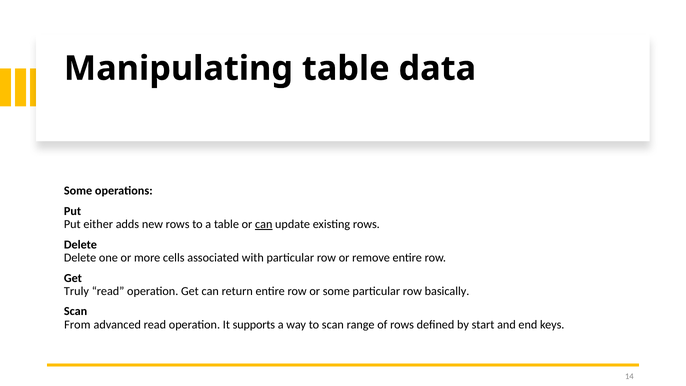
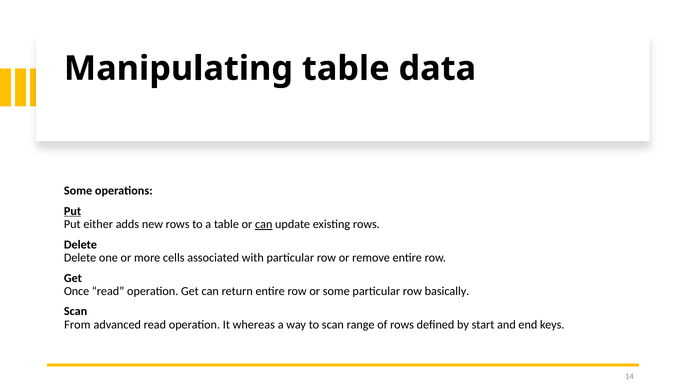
Put at (73, 211) underline: none -> present
Truly: Truly -> Once
supports: supports -> whereas
